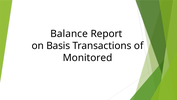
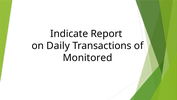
Balance: Balance -> Indicate
Basis: Basis -> Daily
